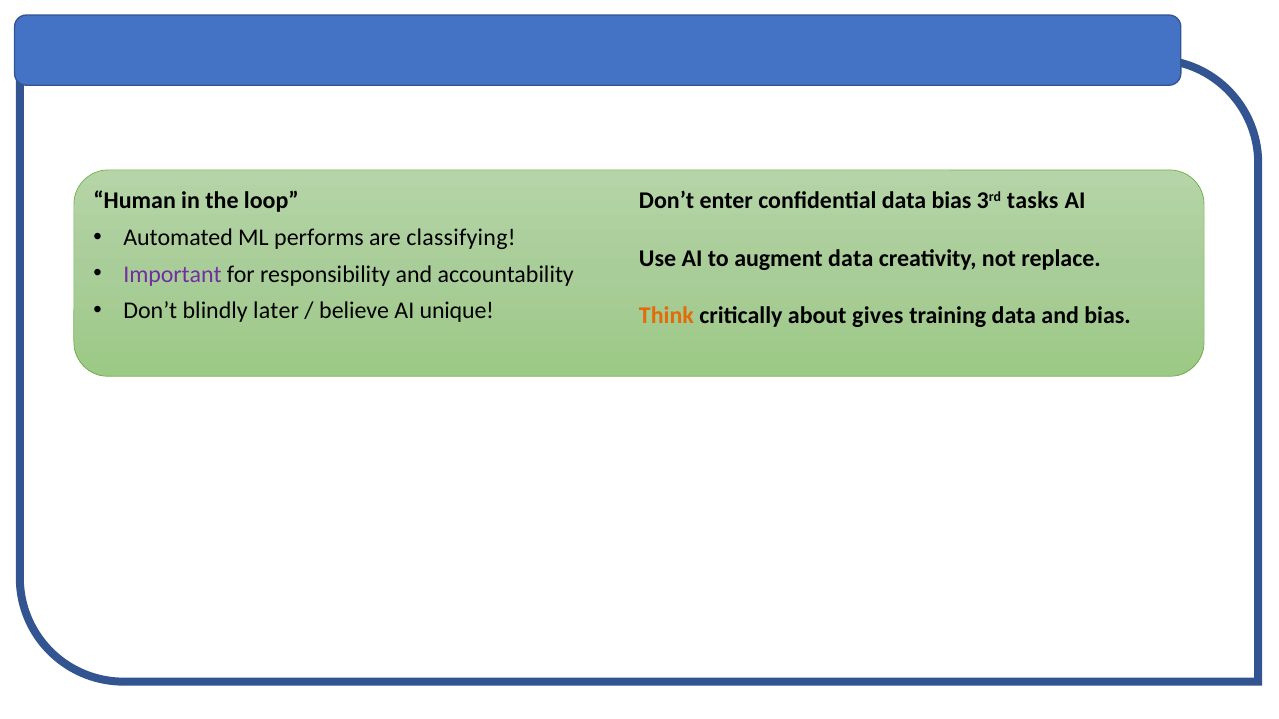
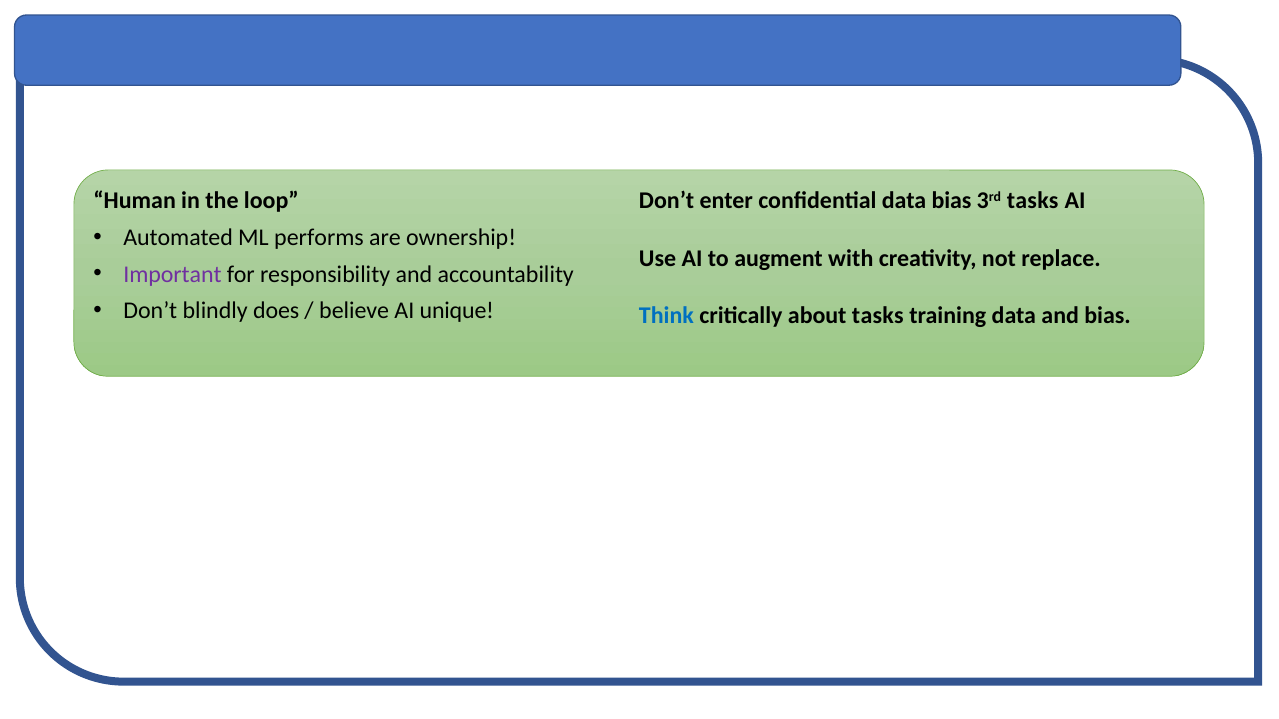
classifying: classifying -> ownership
augment data: data -> with
later: later -> does
Think colour: orange -> blue
about gives: gives -> tasks
